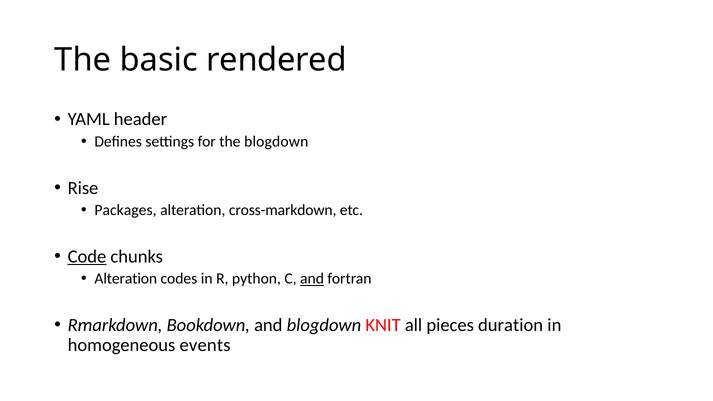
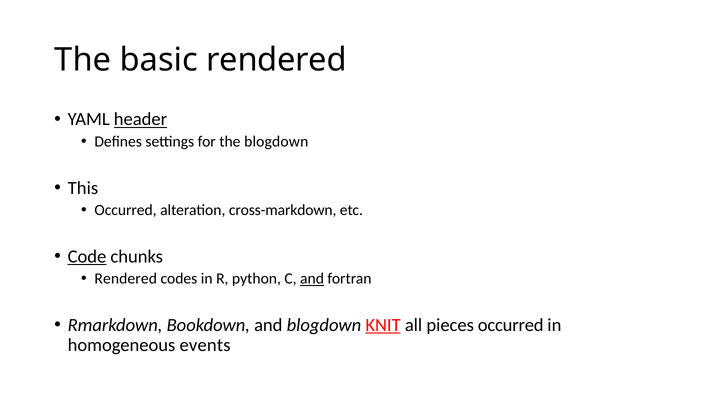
header underline: none -> present
Rise: Rise -> This
Packages at (126, 210): Packages -> Occurred
Alteration at (126, 279): Alteration -> Rendered
KNIT underline: none -> present
pieces duration: duration -> occurred
